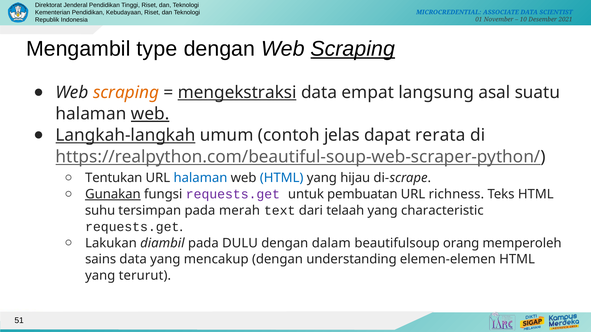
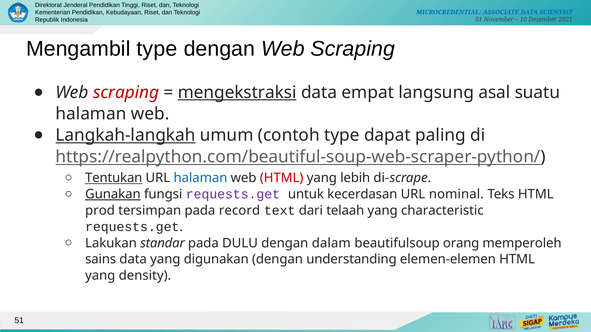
Scraping at (353, 49) underline: present -> none
scraping at (126, 93) colour: orange -> red
web at (150, 114) underline: present -> none
contoh jelas: jelas -> type
rerata: rerata -> paling
Tentukan underline: none -> present
HTML at (282, 178) colour: blue -> red
hijau: hijau -> lebih
pembuatan: pembuatan -> kecerdasan
richness: richness -> nominal
suhu: suhu -> prod
merah: merah -> record
diambil: diambil -> standar
mencakup: mencakup -> digunakan
terurut: terurut -> density
